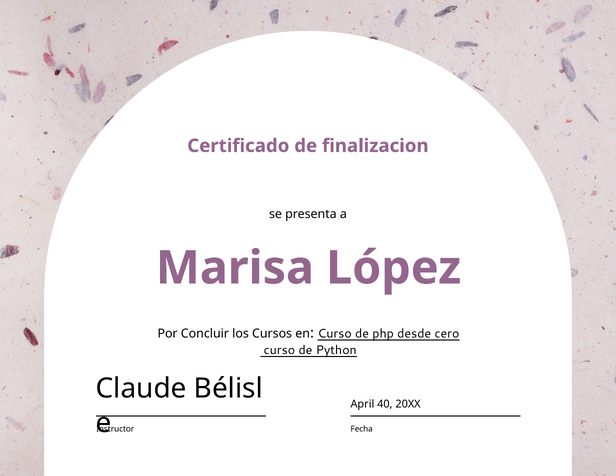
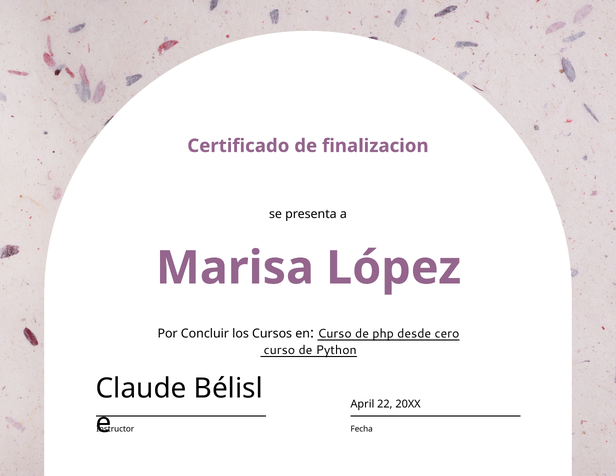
40: 40 -> 22
